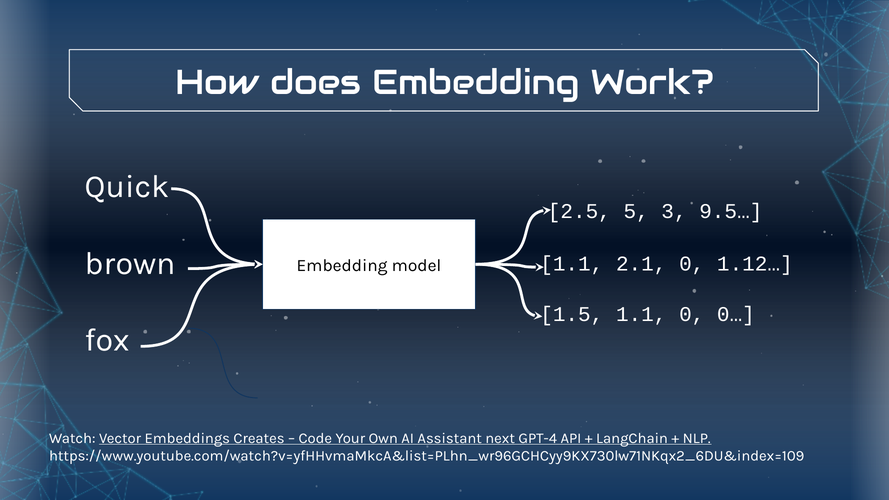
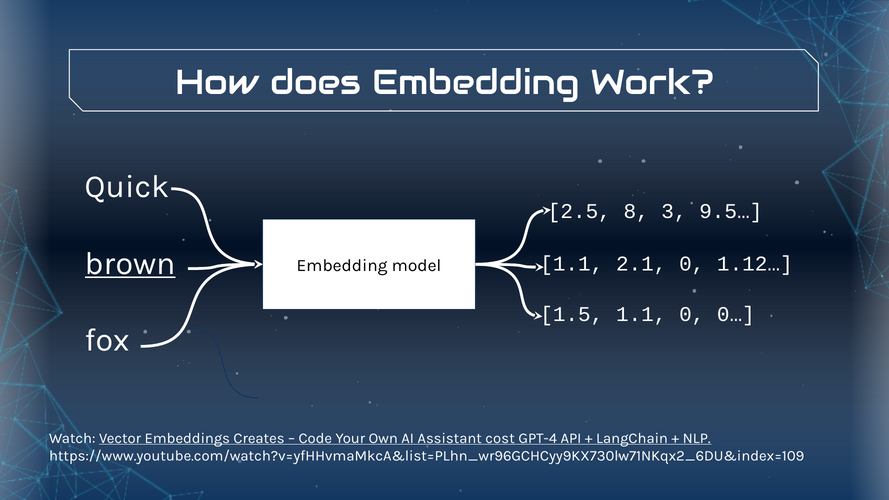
5: 5 -> 8
brown underline: none -> present
next: next -> cost
